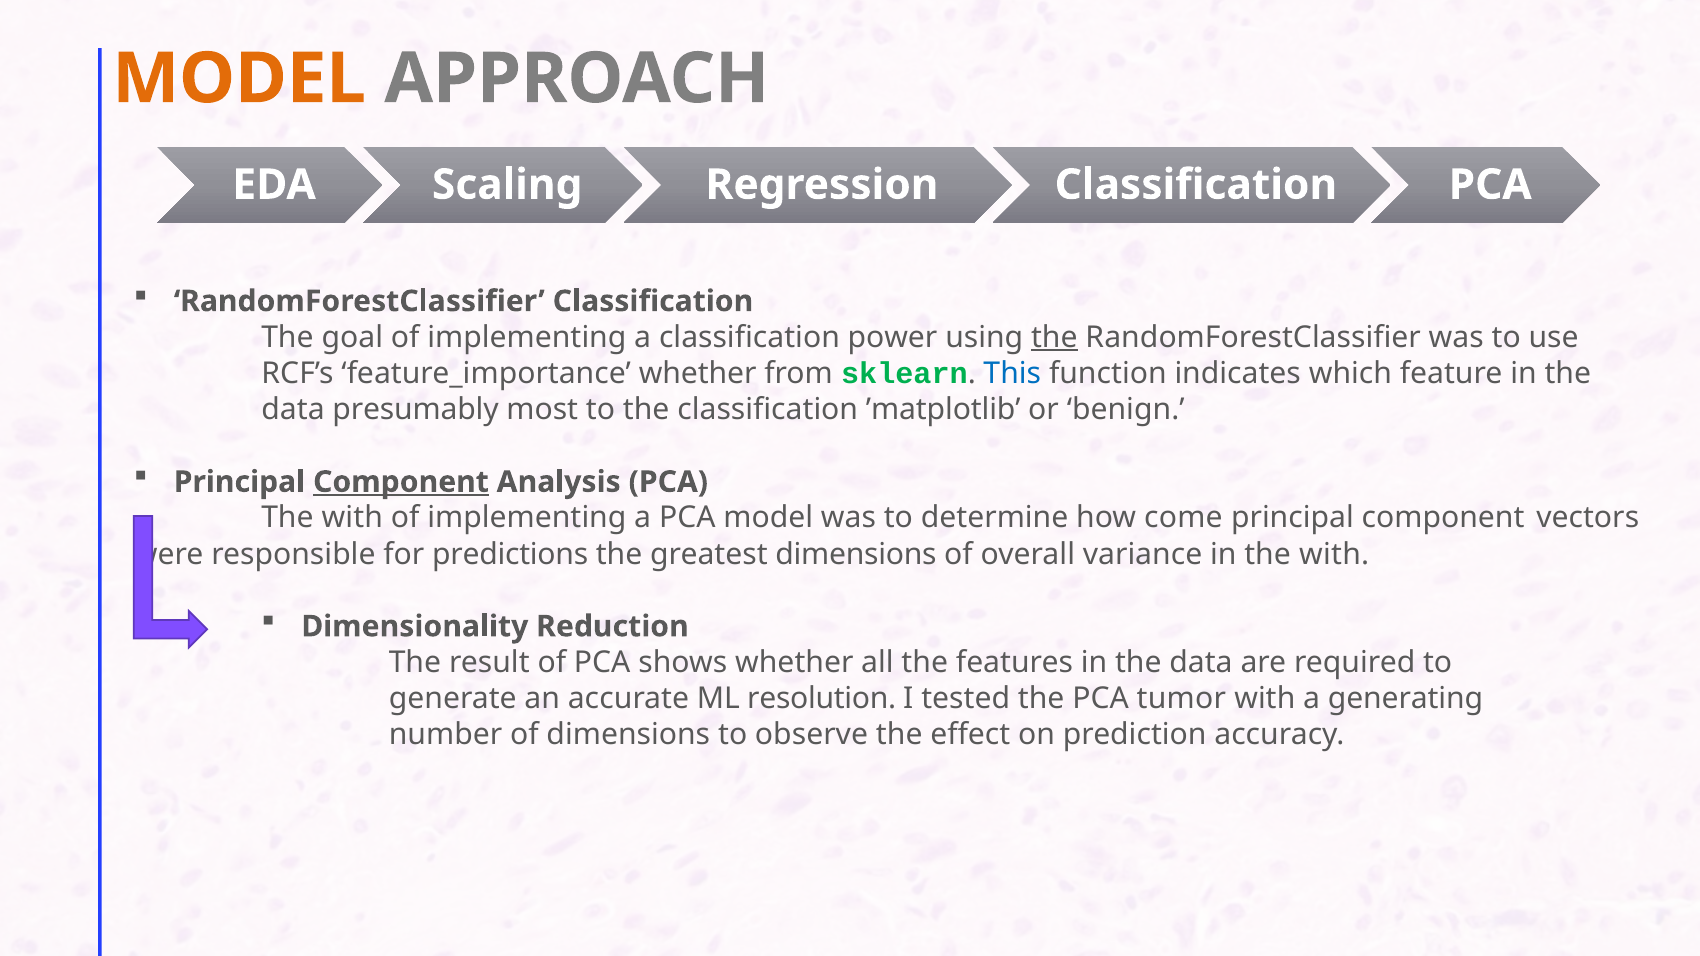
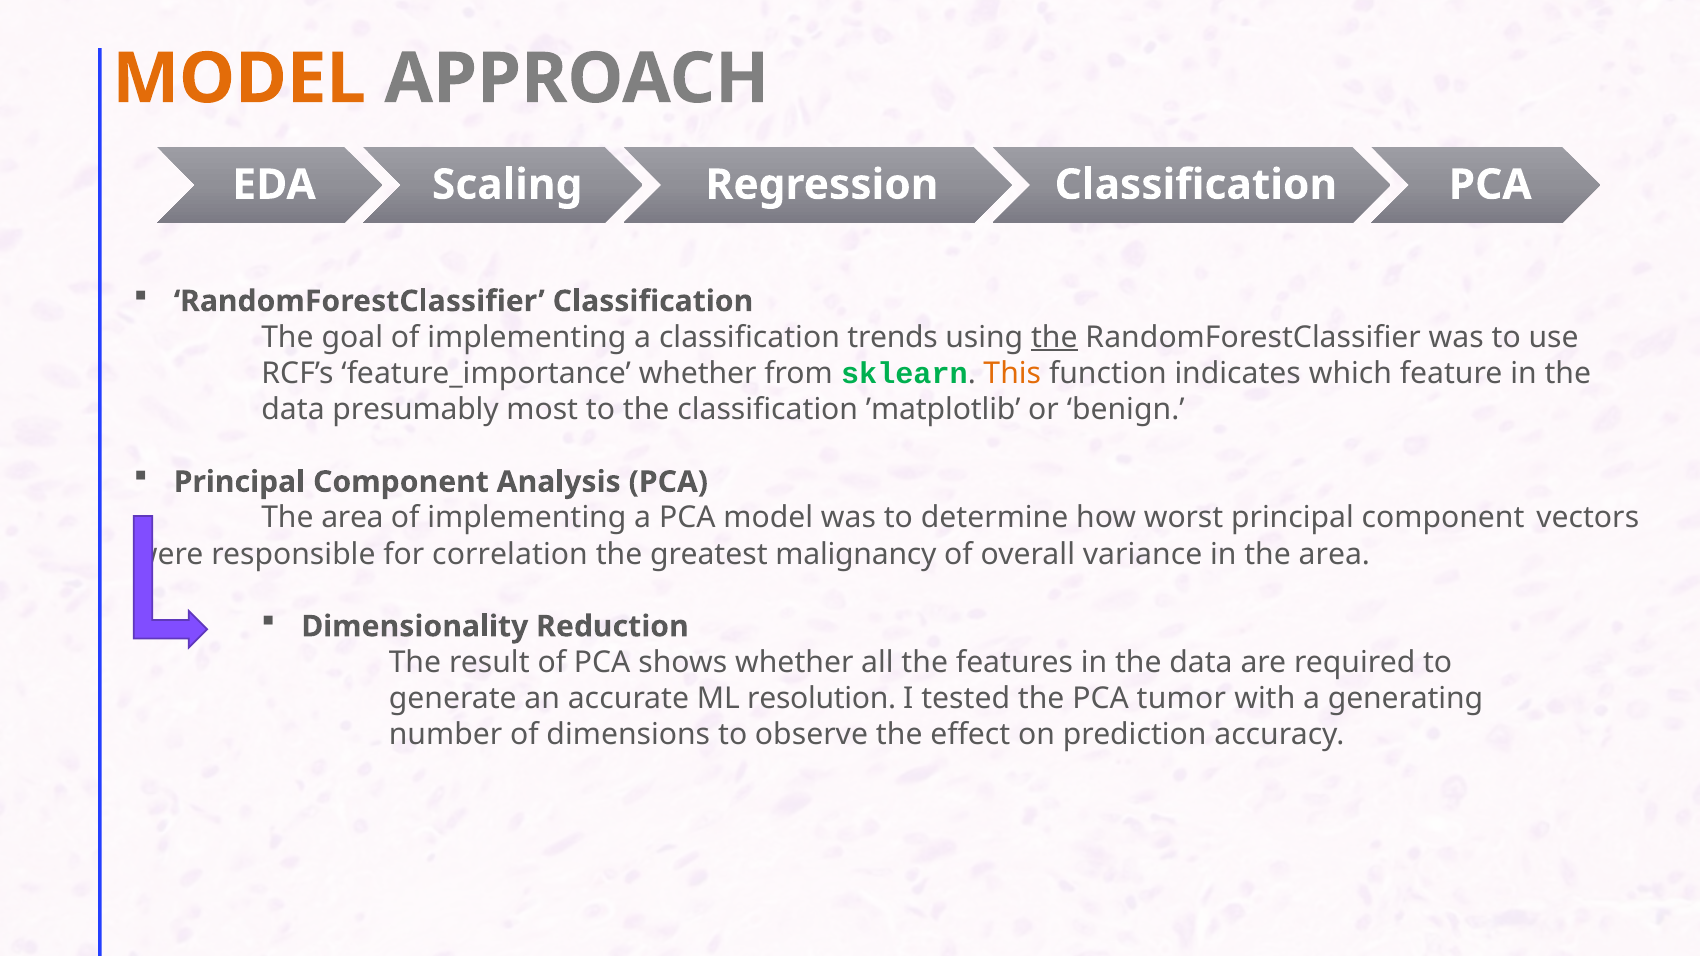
power: power -> trends
This colour: blue -> orange
Component at (401, 482) underline: present -> none
with at (352, 518): with -> area
come: come -> worst
predictions: predictions -> correlation
greatest dimensions: dimensions -> malignancy
in the with: with -> area
